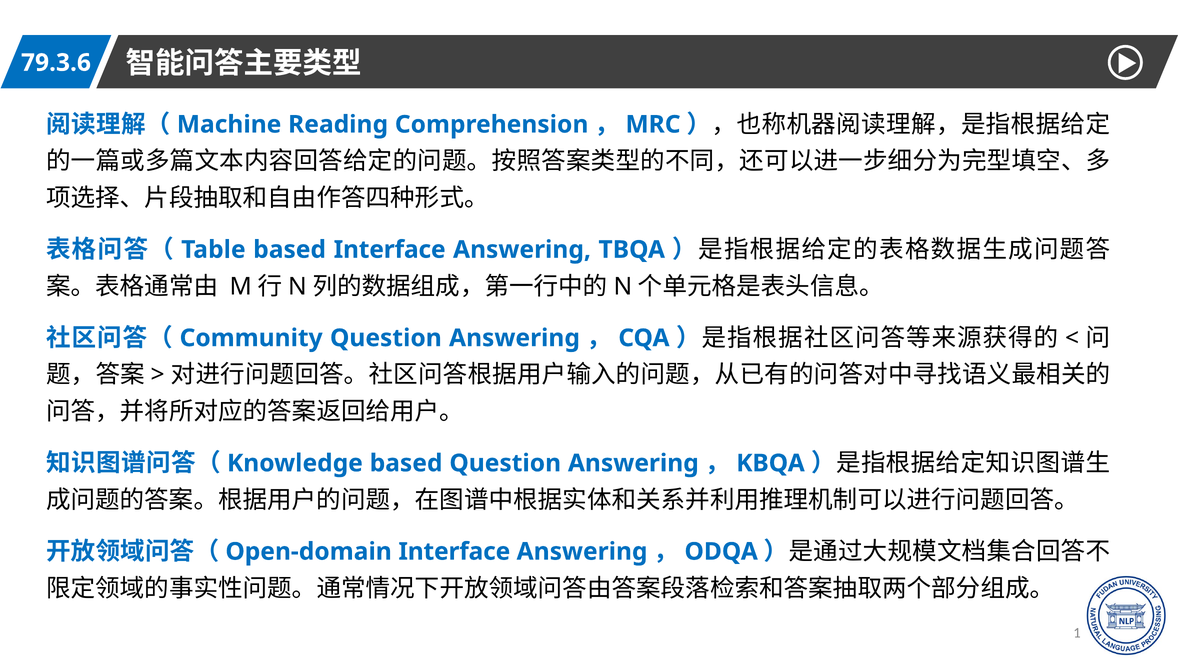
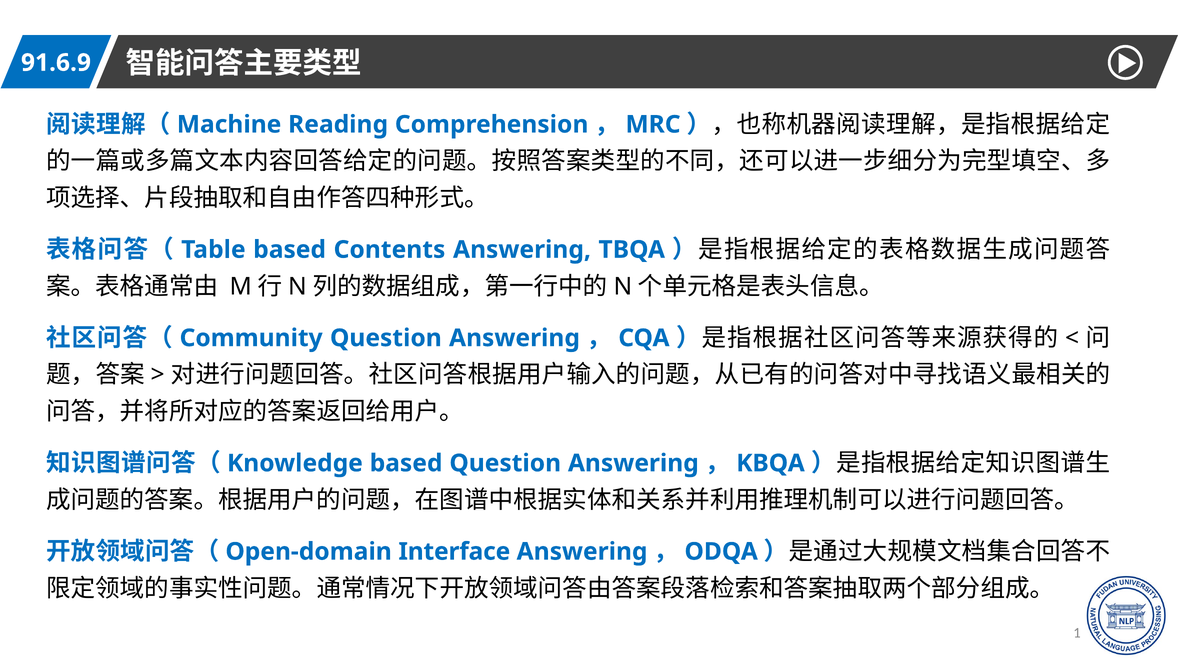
79.3.6: 79.3.6 -> 91.6.9
based Interface: Interface -> Contents
